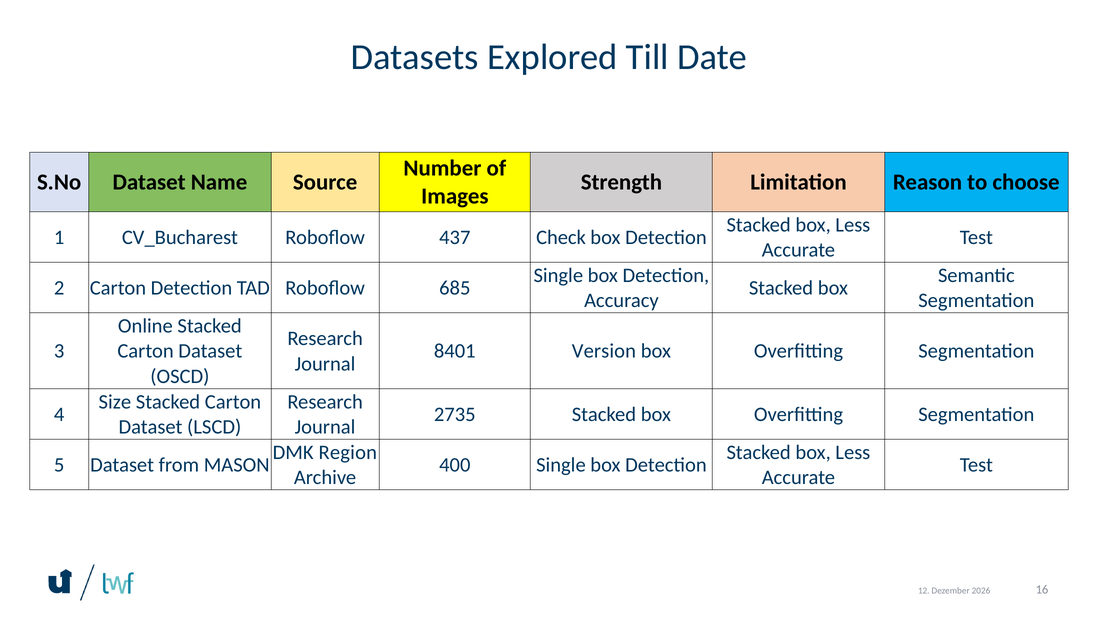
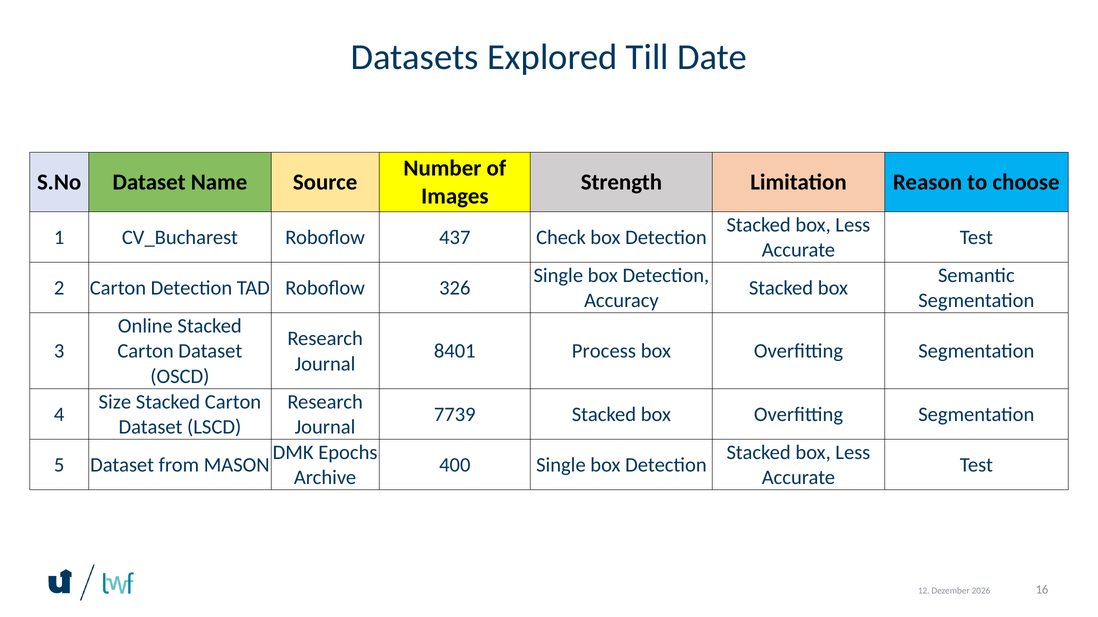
685: 685 -> 326
Version: Version -> Process
2735: 2735 -> 7739
Region: Region -> Epochs
